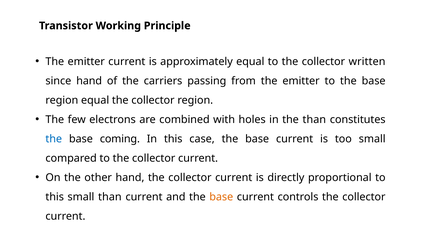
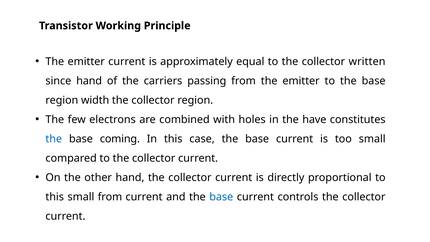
region equal: equal -> width
the than: than -> have
small than: than -> from
base at (221, 197) colour: orange -> blue
